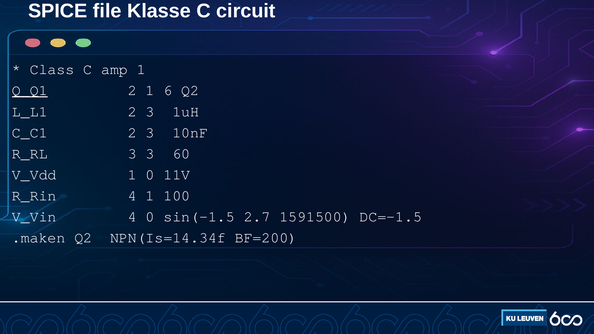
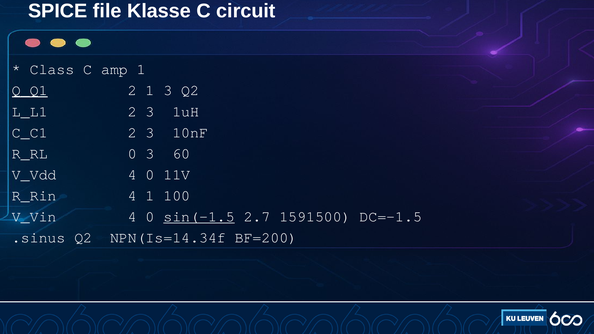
1 6: 6 -> 3
R_RL 3: 3 -> 0
V_Vdd 1: 1 -> 4
sin(-1.5 underline: none -> present
.maken: .maken -> .sinus
